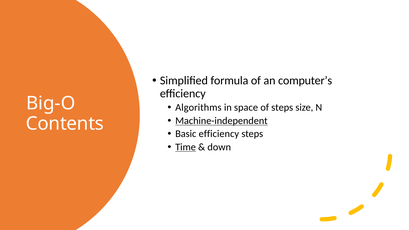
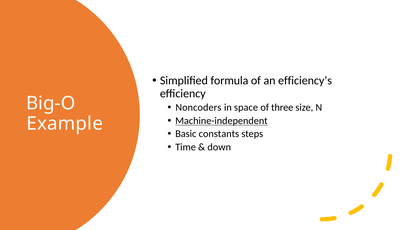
computer’s: computer’s -> efficiency’s
Algorithms: Algorithms -> Noncoders
of steps: steps -> three
Contents: Contents -> Example
Basic efficiency: efficiency -> constants
Time underline: present -> none
